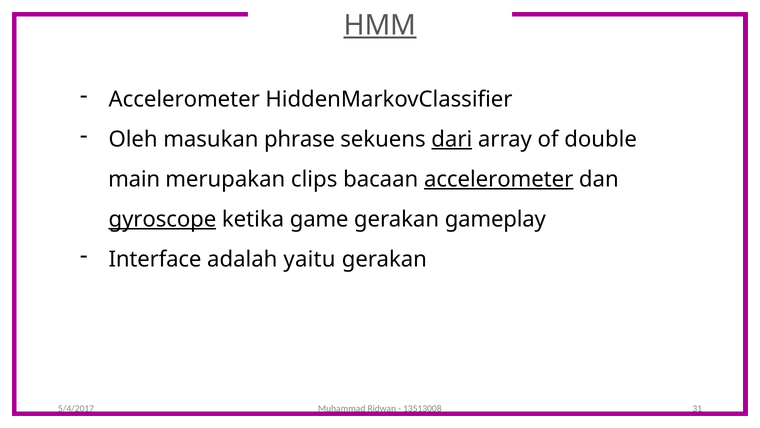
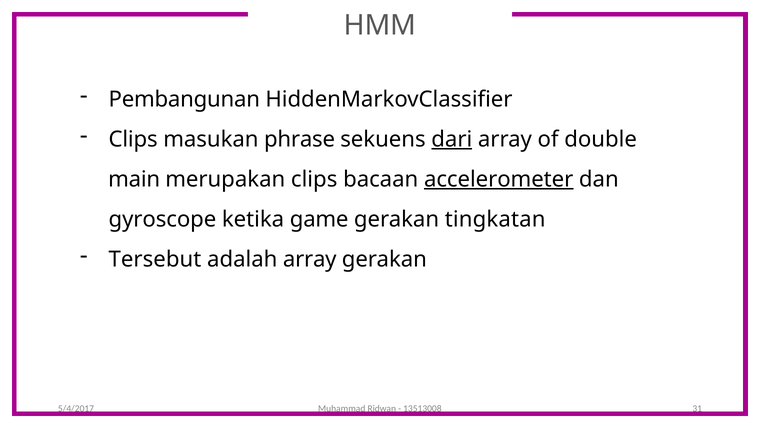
HMM underline: present -> none
Accelerometer at (184, 99): Accelerometer -> Pembangunan
Oleh at (133, 139): Oleh -> Clips
gyroscope underline: present -> none
gameplay: gameplay -> tingkatan
Interface: Interface -> Tersebut
adalah yaitu: yaitu -> array
